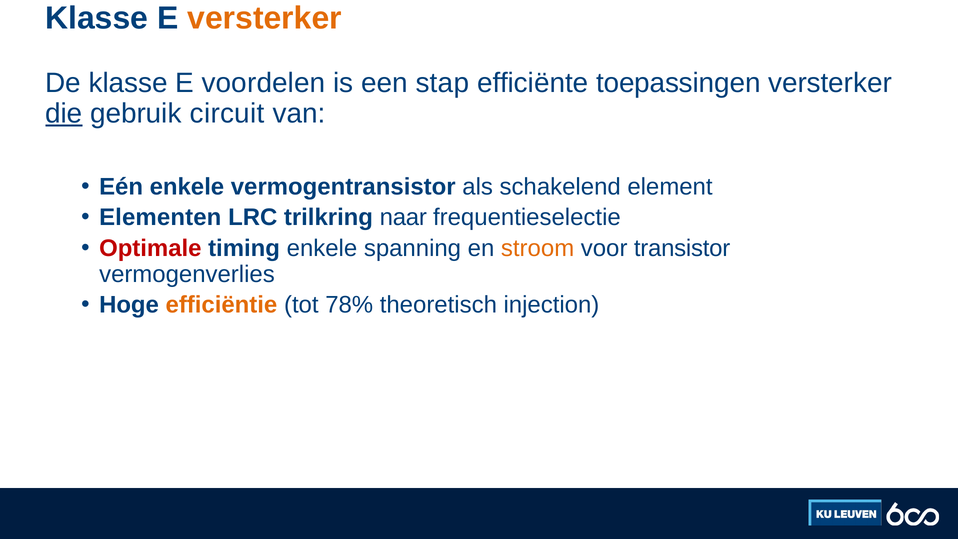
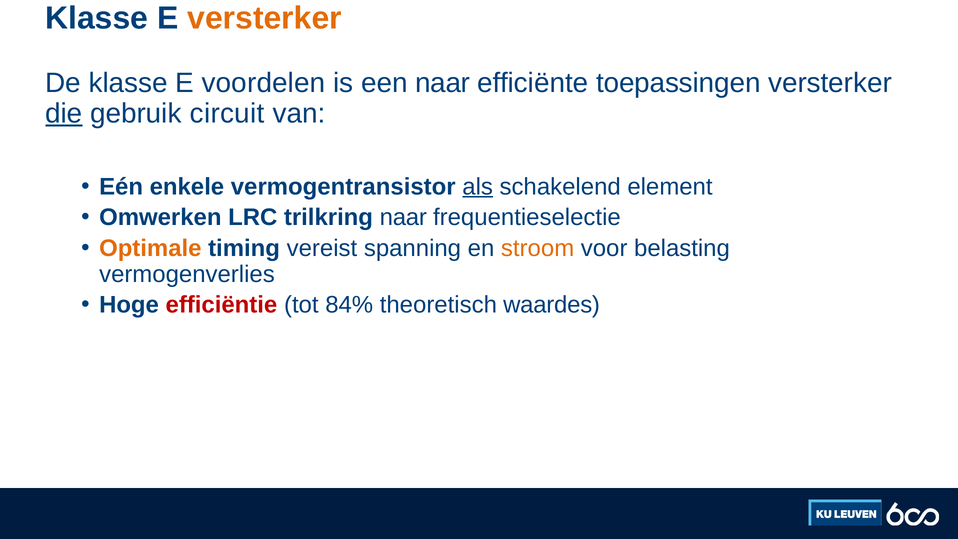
een stap: stap -> naar
als underline: none -> present
Elementen: Elementen -> Omwerken
Optimale colour: red -> orange
timing enkele: enkele -> vereist
transistor: transistor -> belasting
efficiëntie colour: orange -> red
78%: 78% -> 84%
injection: injection -> waardes
